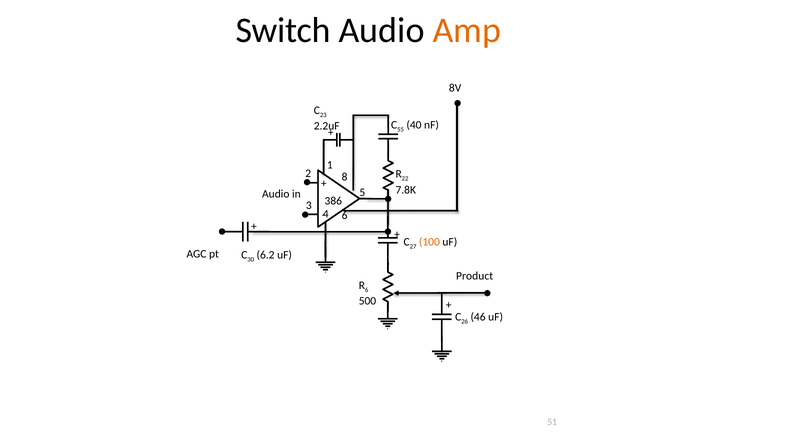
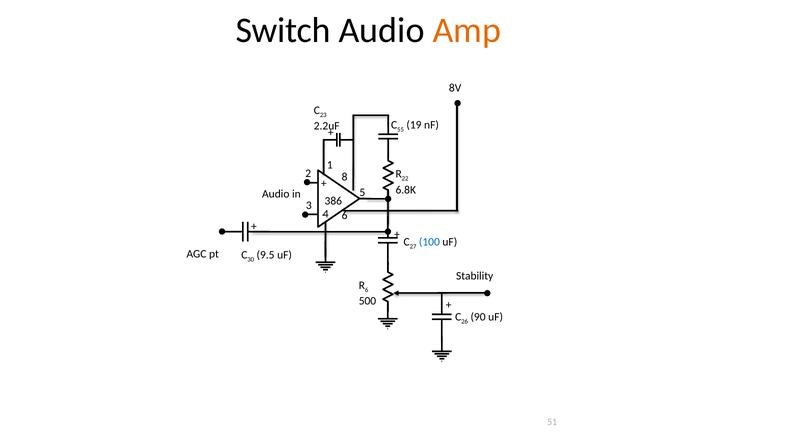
40: 40 -> 19
7.8K: 7.8K -> 6.8K
100 colour: orange -> blue
6.2: 6.2 -> 9.5
Product: Product -> Stability
46: 46 -> 90
